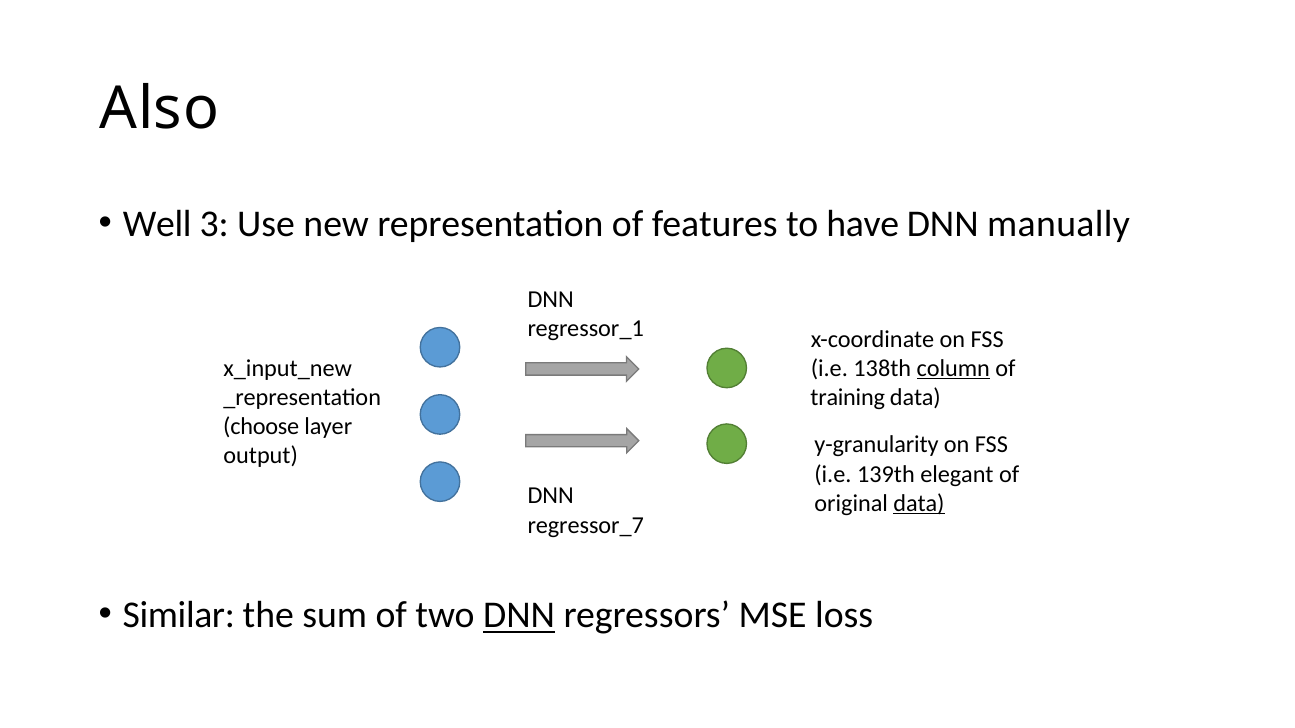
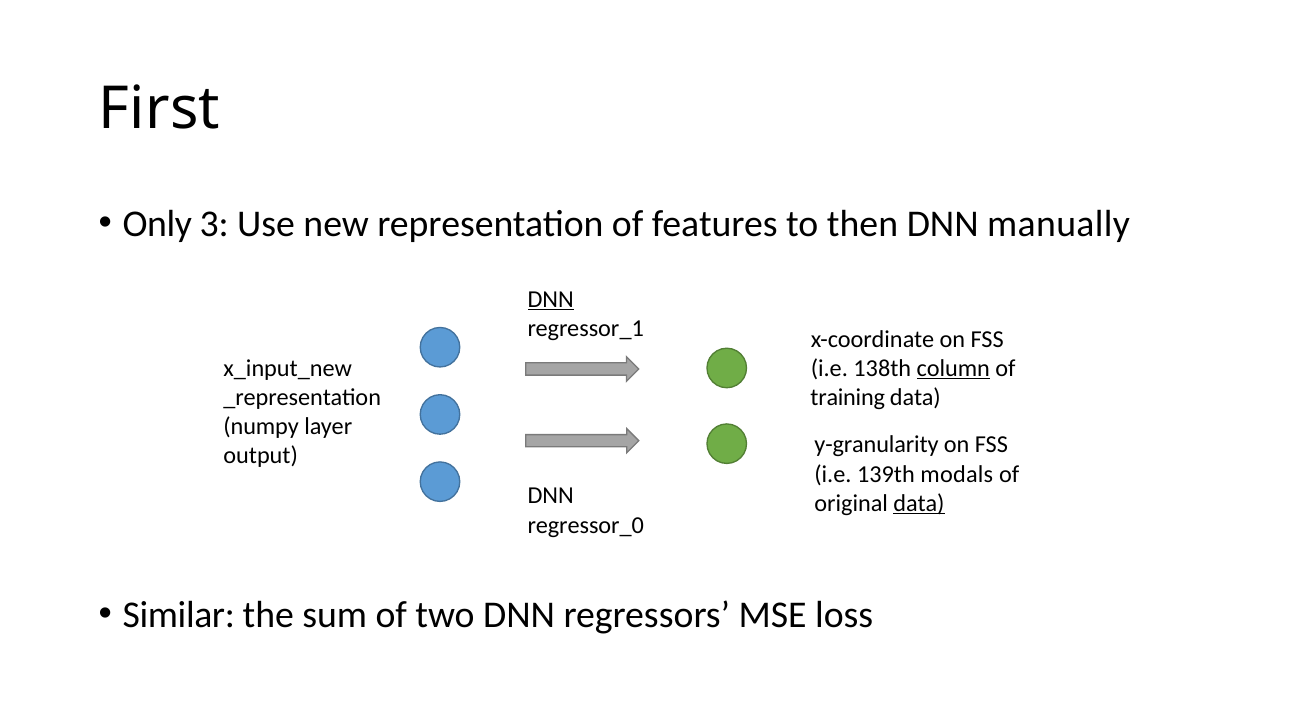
Also: Also -> First
Well: Well -> Only
have: have -> then
DNN at (551, 299) underline: none -> present
choose: choose -> numpy
elegant: elegant -> modals
regressor_7: regressor_7 -> regressor_0
DNN at (519, 616) underline: present -> none
